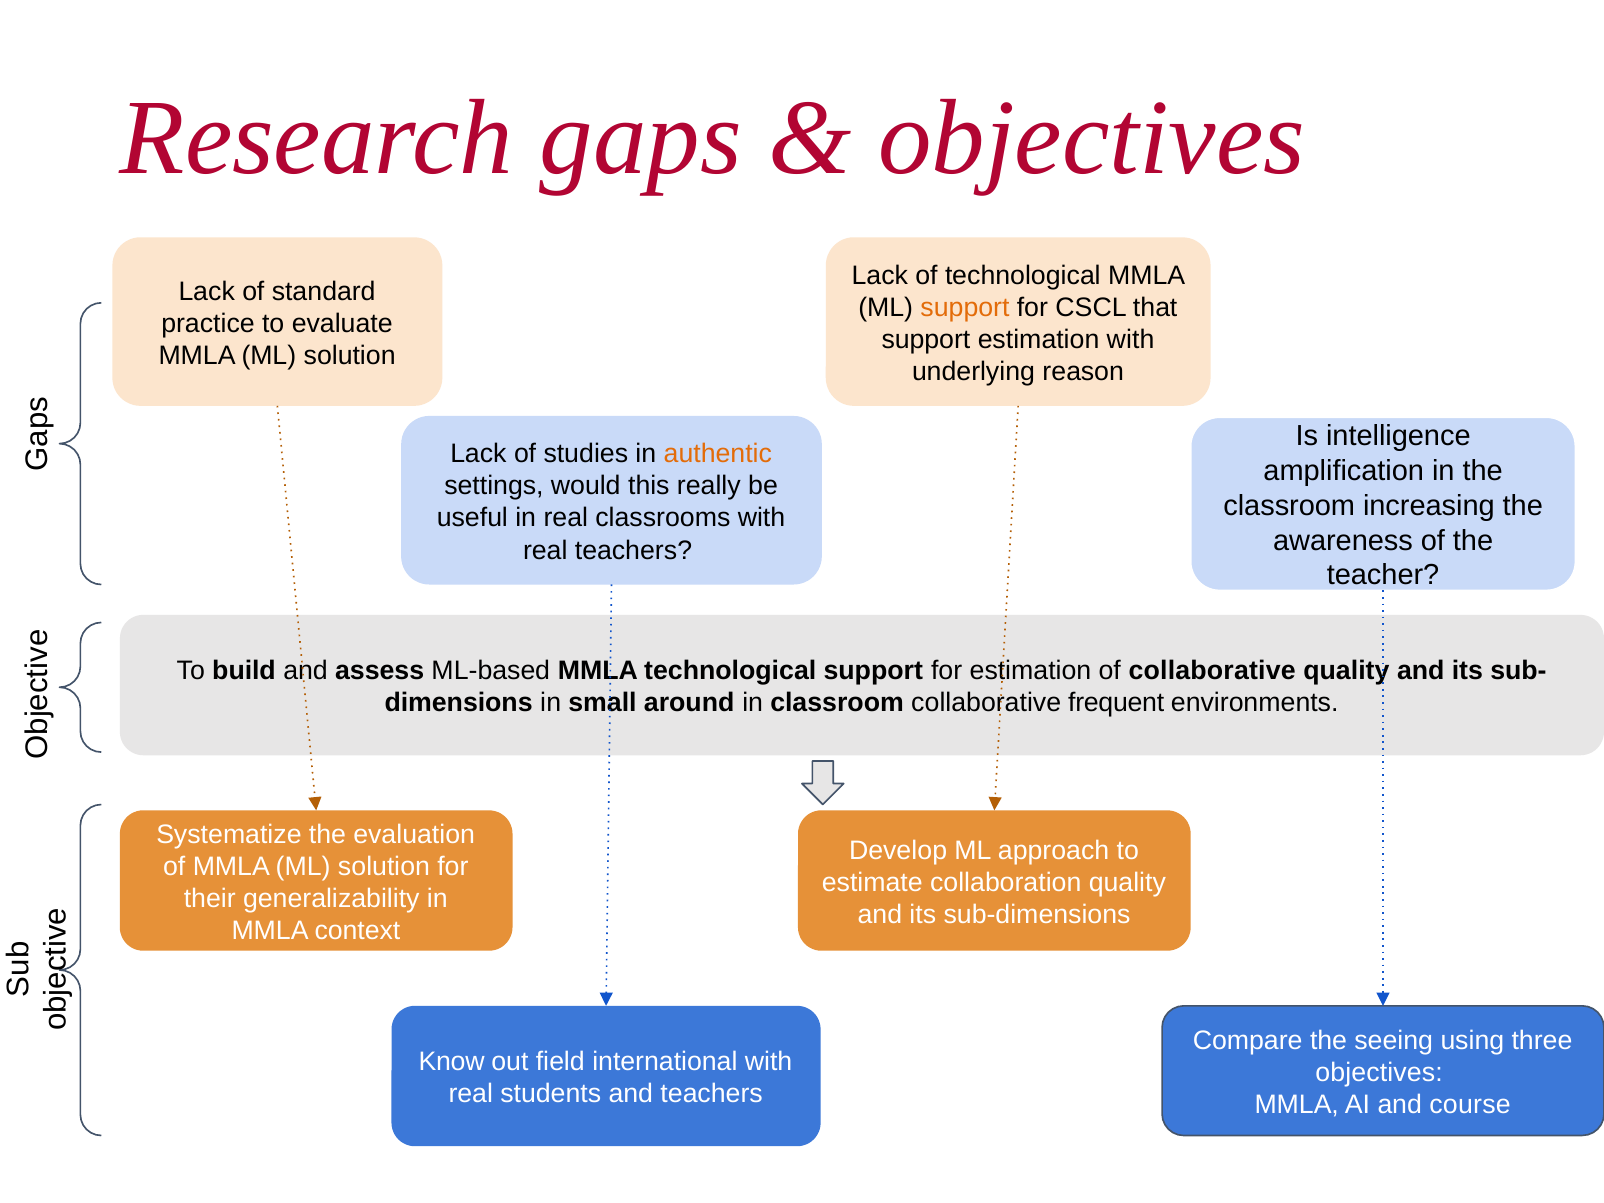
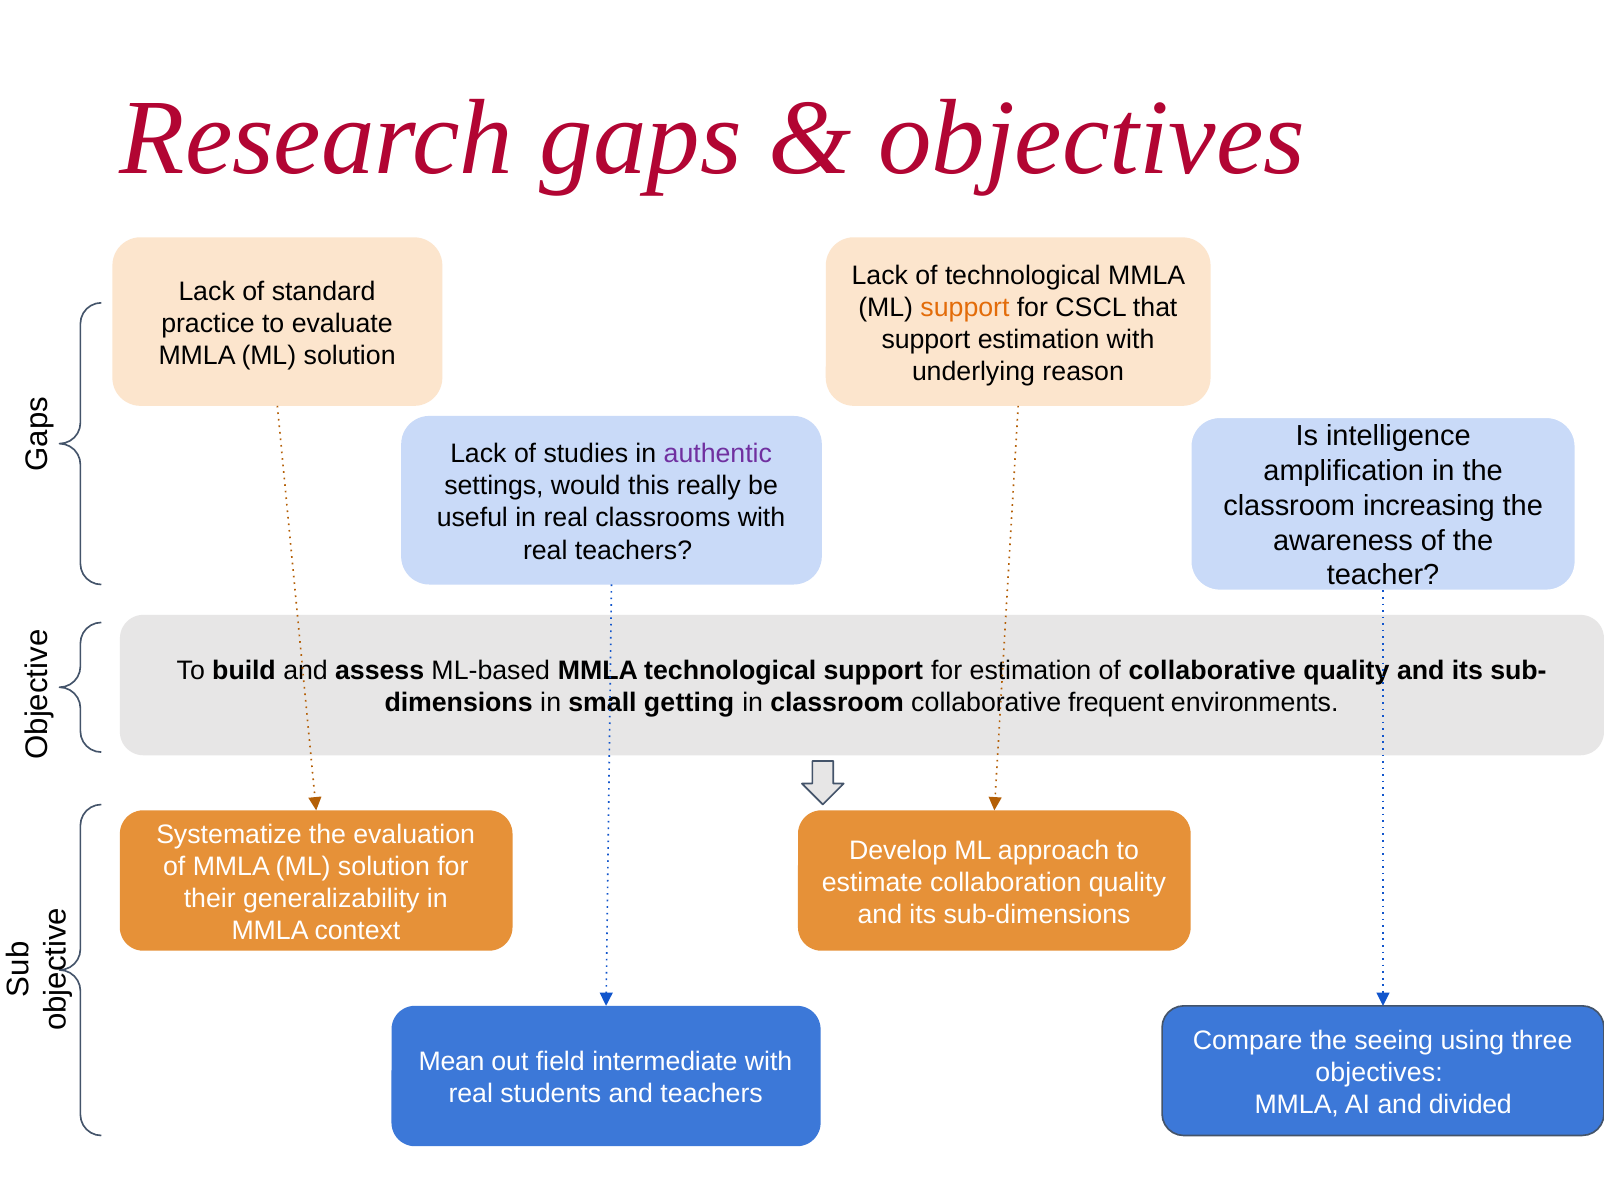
authentic colour: orange -> purple
around: around -> getting
Know: Know -> Mean
international: international -> intermediate
course: course -> divided
